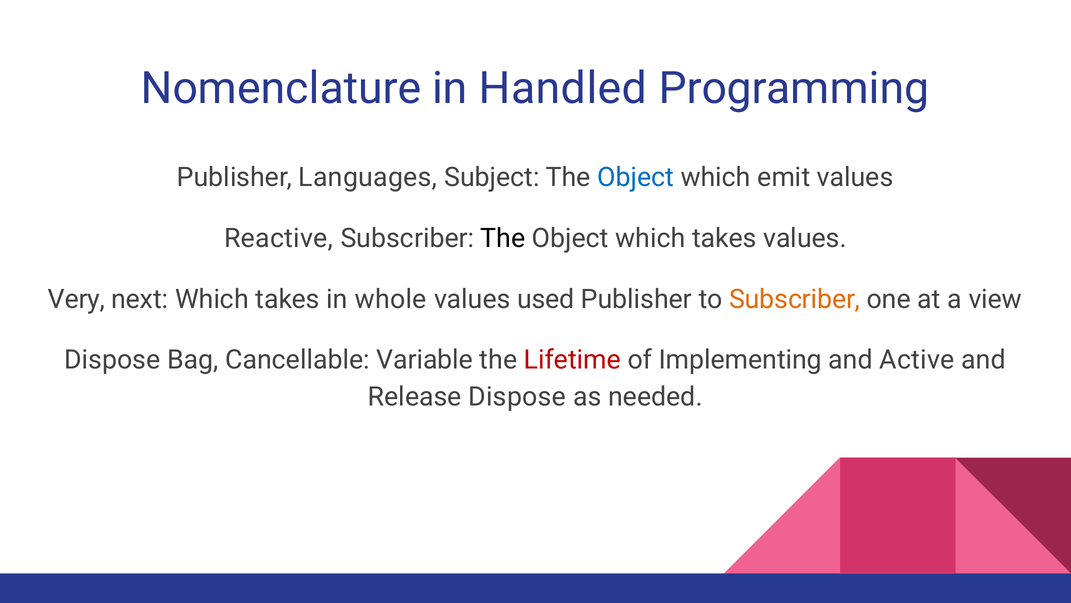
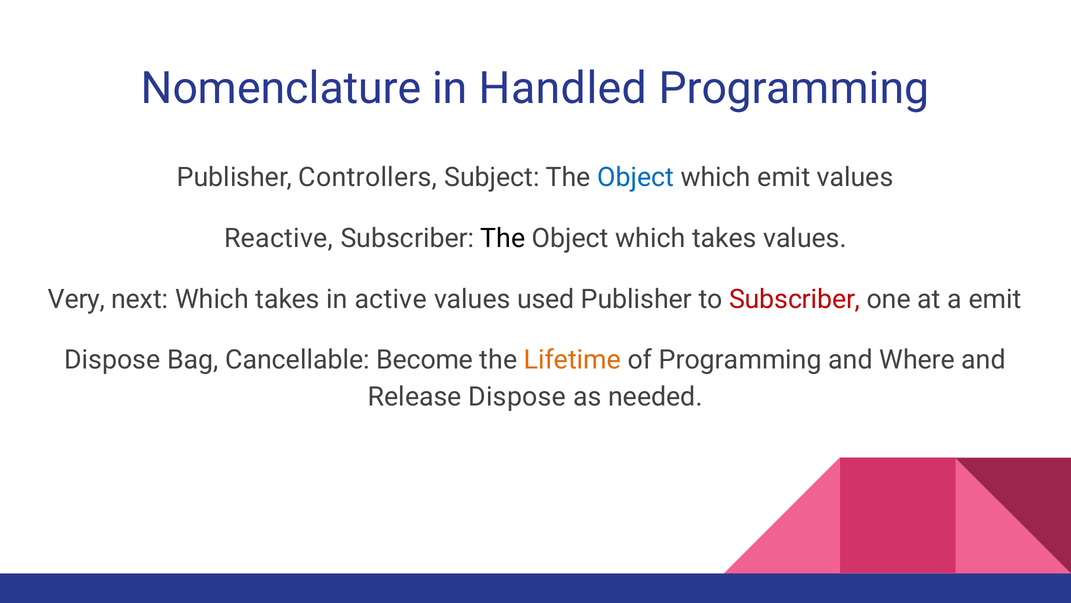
Languages: Languages -> Controllers
whole: whole -> active
Subscriber at (795, 299) colour: orange -> red
a view: view -> emit
Variable: Variable -> Become
Lifetime colour: red -> orange
of Implementing: Implementing -> Programming
Active: Active -> Where
